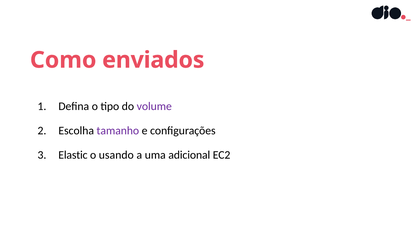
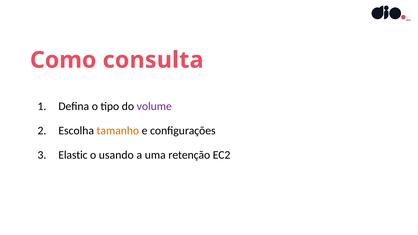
enviados: enviados -> consulta
tamanho colour: purple -> orange
adicional: adicional -> retenção
